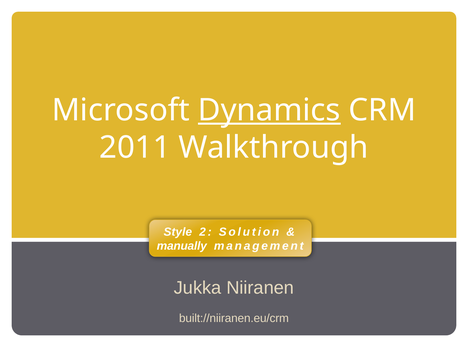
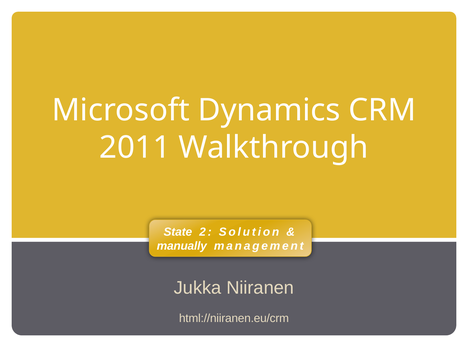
Dynamics underline: present -> none
Style: Style -> State
built://niiranen.eu/crm: built://niiranen.eu/crm -> html://niiranen.eu/crm
